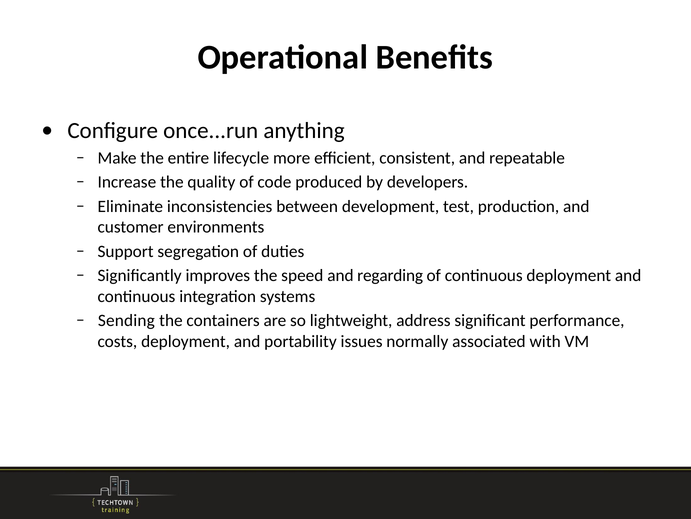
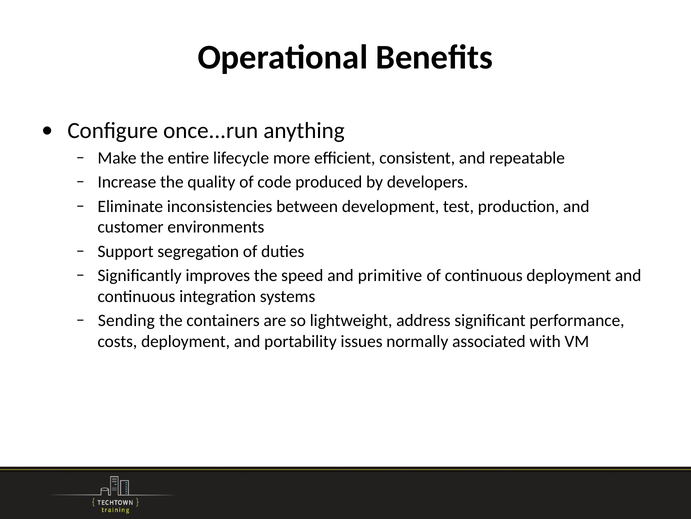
regarding: regarding -> primitive
